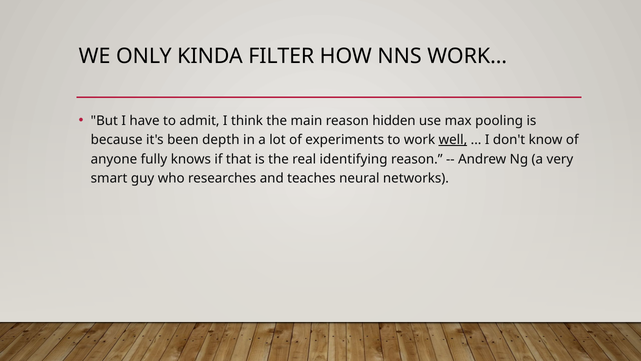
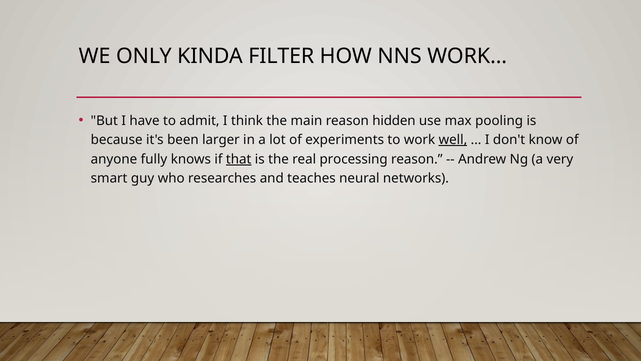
depth: depth -> larger
that underline: none -> present
identifying: identifying -> processing
